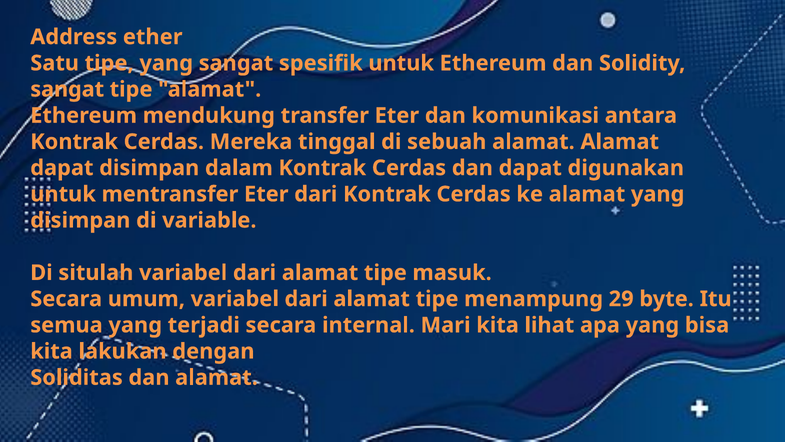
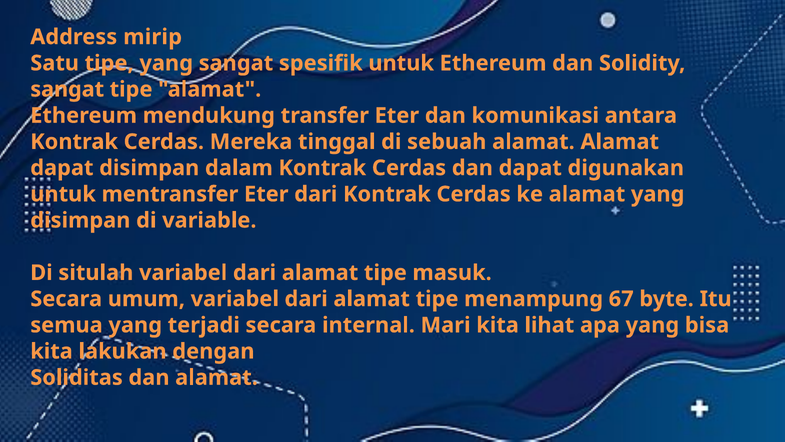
ether: ether -> mirip
29: 29 -> 67
